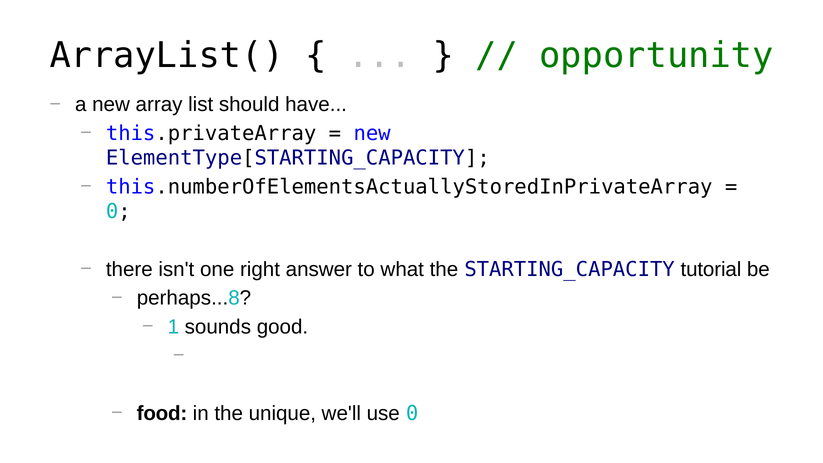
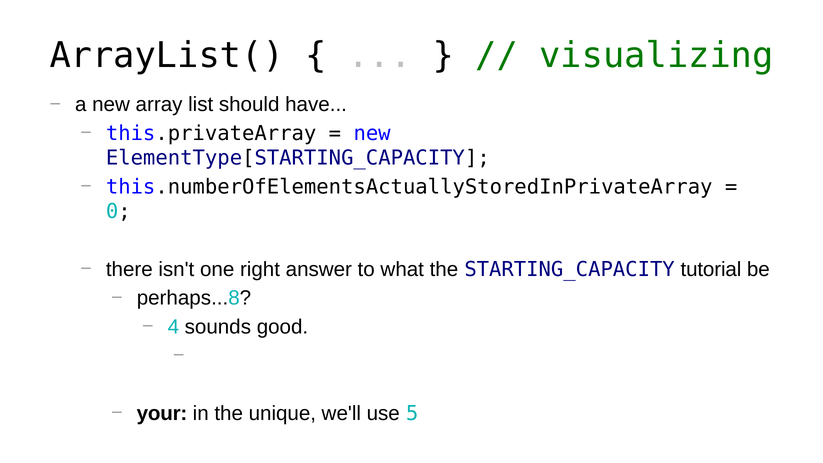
opportunity: opportunity -> visualizing
1: 1 -> 4
food: food -> your
use 0: 0 -> 5
